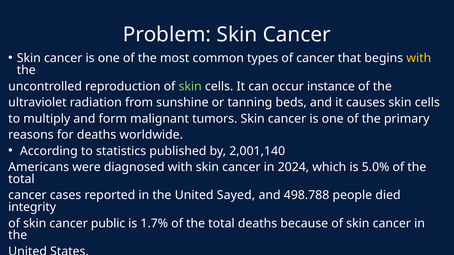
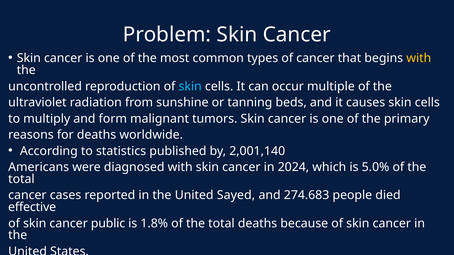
skin at (190, 86) colour: light green -> light blue
instance: instance -> multiple
498.788: 498.788 -> 274.683
integrity: integrity -> effective
1.7%: 1.7% -> 1.8%
